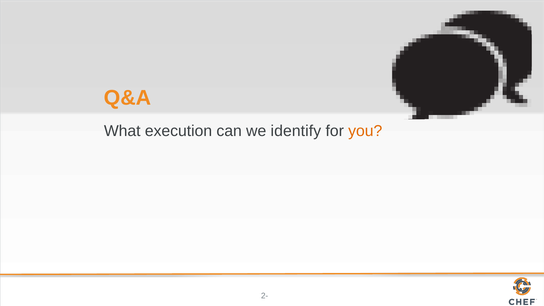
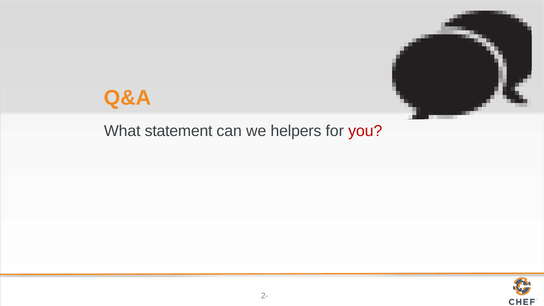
execution: execution -> statement
identify: identify -> helpers
you colour: orange -> red
